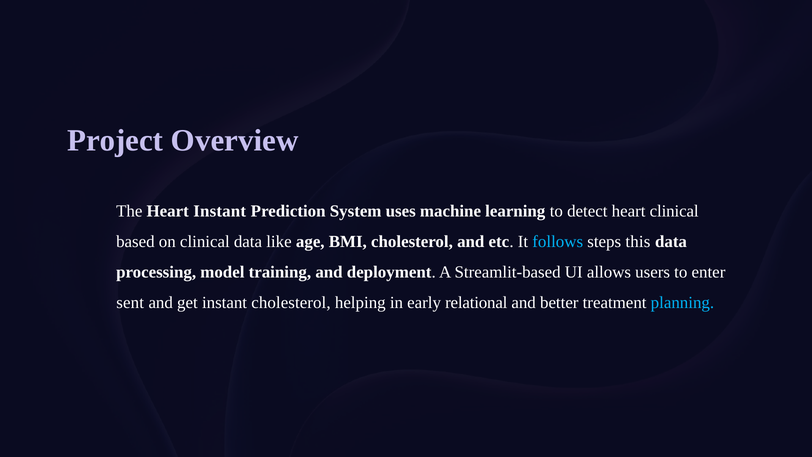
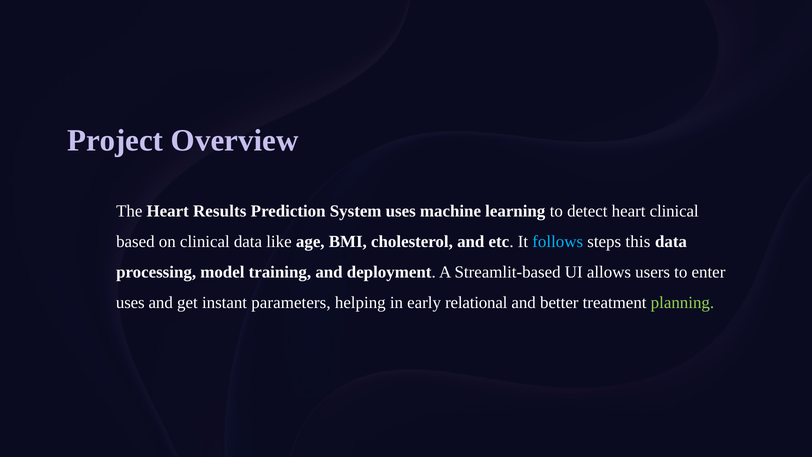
Heart Instant: Instant -> Results
sent at (130, 302): sent -> uses
instant cholesterol: cholesterol -> parameters
planning colour: light blue -> light green
